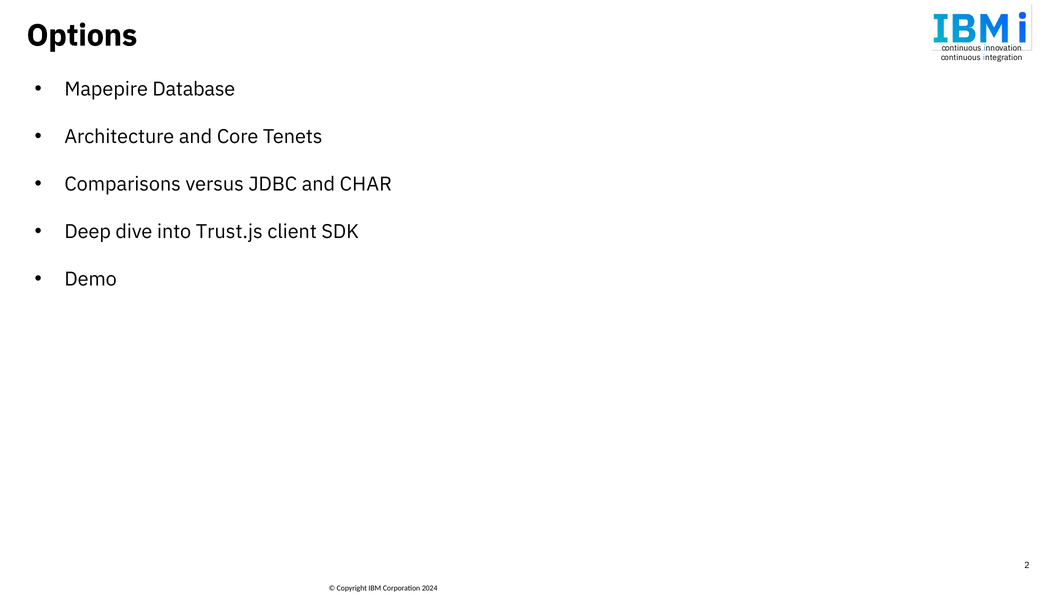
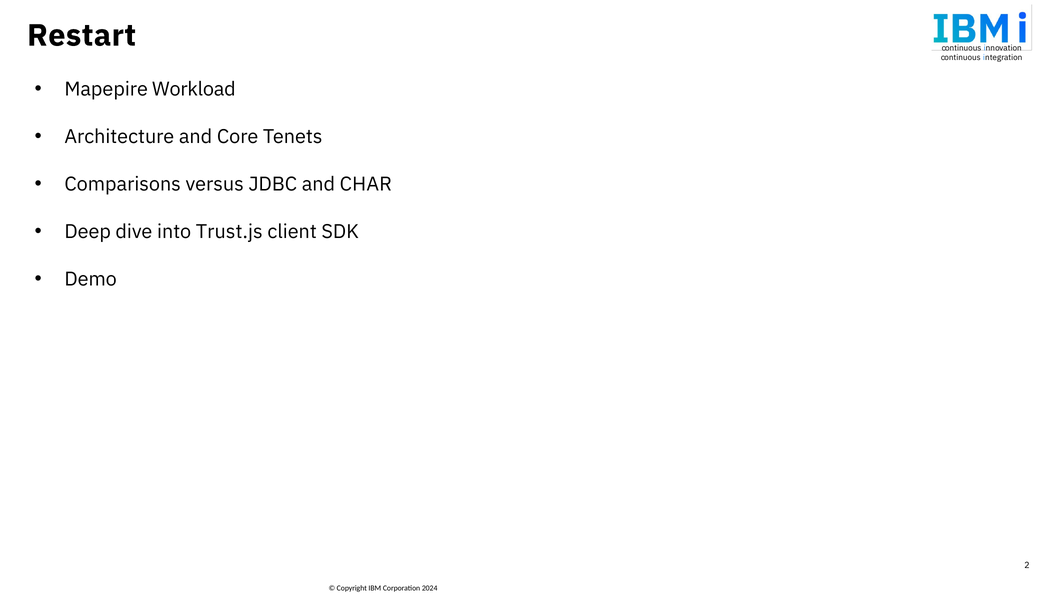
Options: Options -> Restart
Database: Database -> Workload
